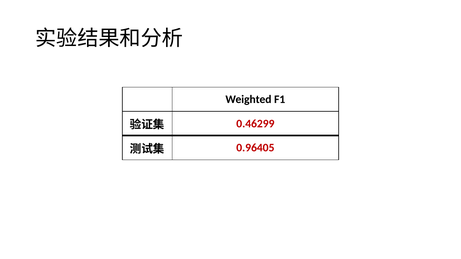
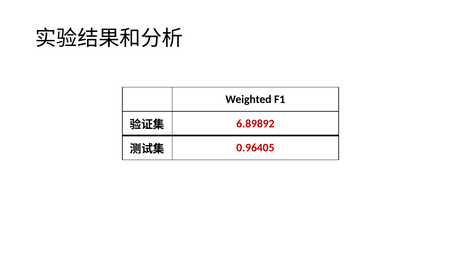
0.46299: 0.46299 -> 6.89892
